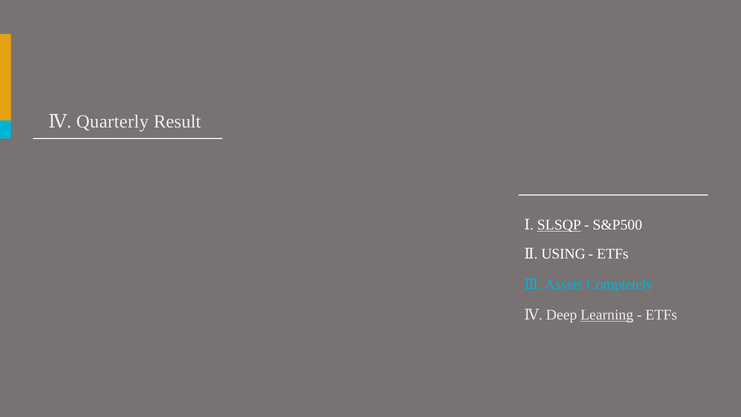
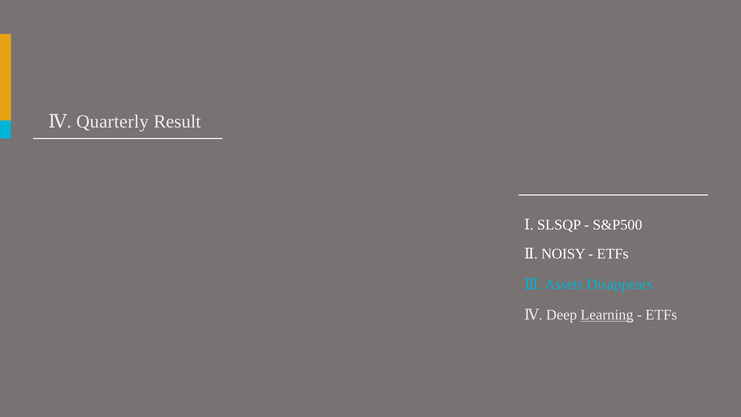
SLSQP underline: present -> none
USING: USING -> NOISY
Completely: Completely -> Disappears
